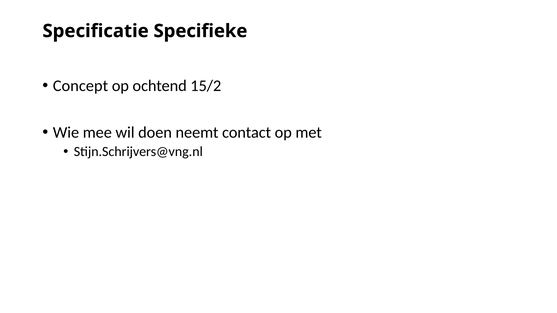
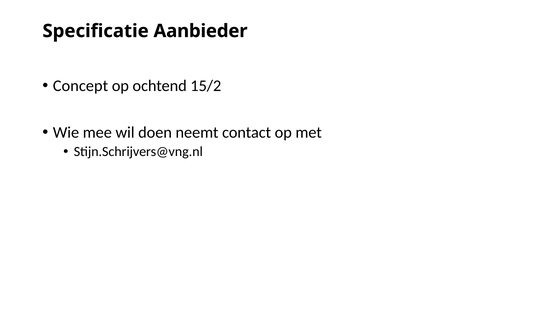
Specifieke: Specifieke -> Aanbieder
